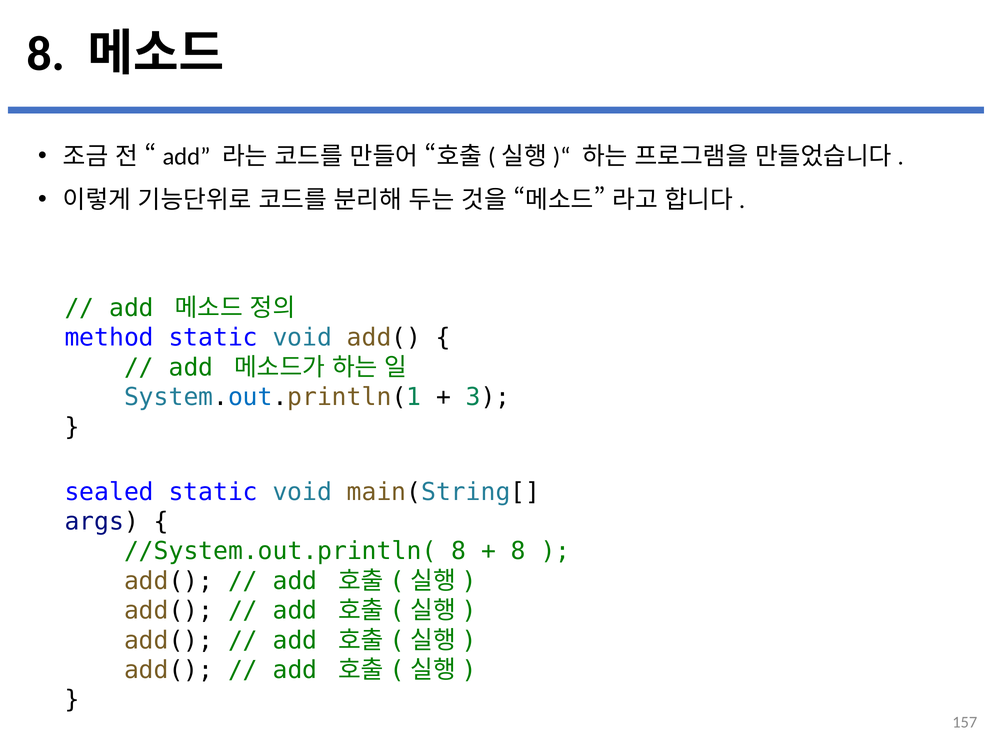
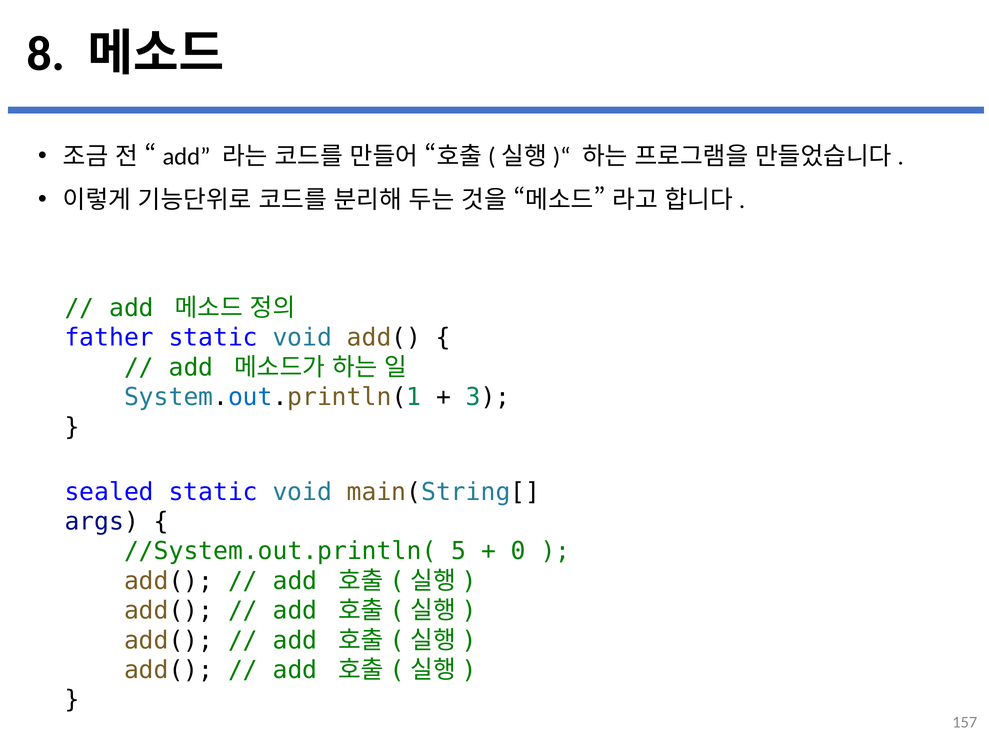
method: method -> father
//System.out.println( 8: 8 -> 5
8 at (518, 551): 8 -> 0
